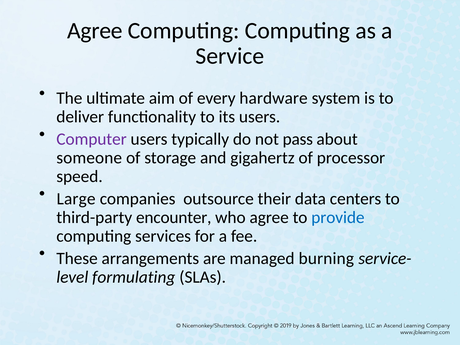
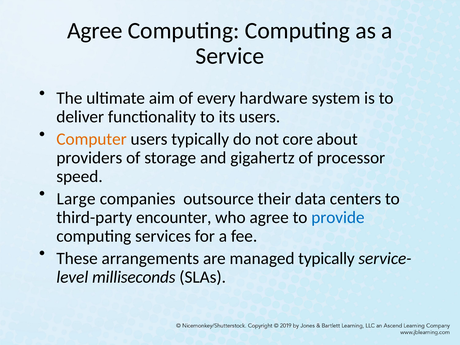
Computer colour: purple -> orange
pass: pass -> core
someone: someone -> providers
managed burning: burning -> typically
formulating: formulating -> milliseconds
